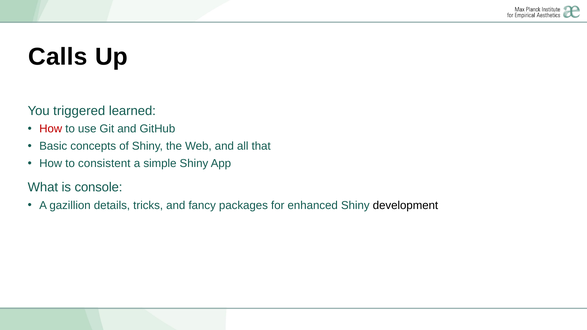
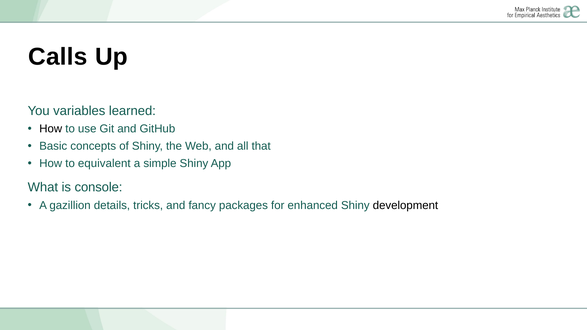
triggered: triggered -> variables
How at (51, 129) colour: red -> black
consistent: consistent -> equivalent
